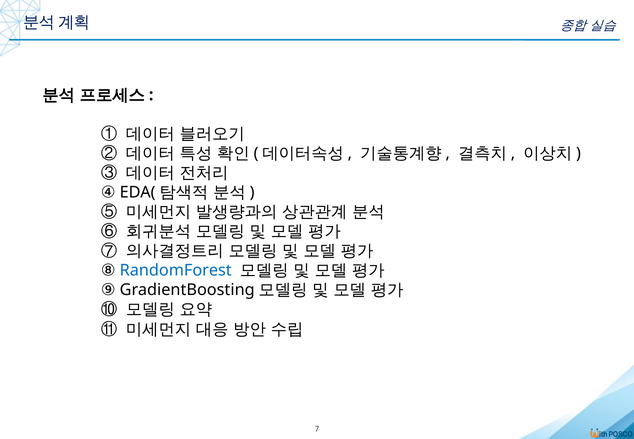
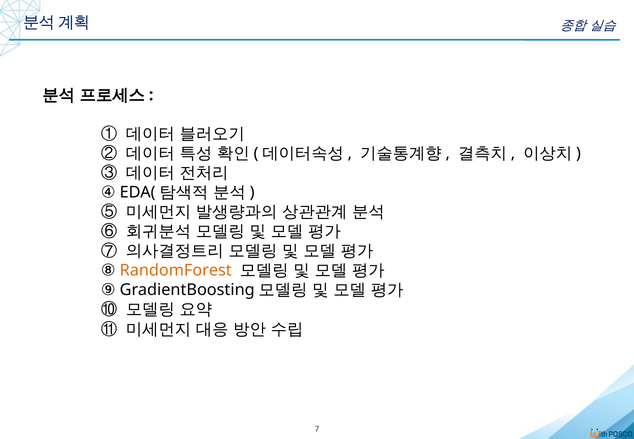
RandomForest colour: blue -> orange
